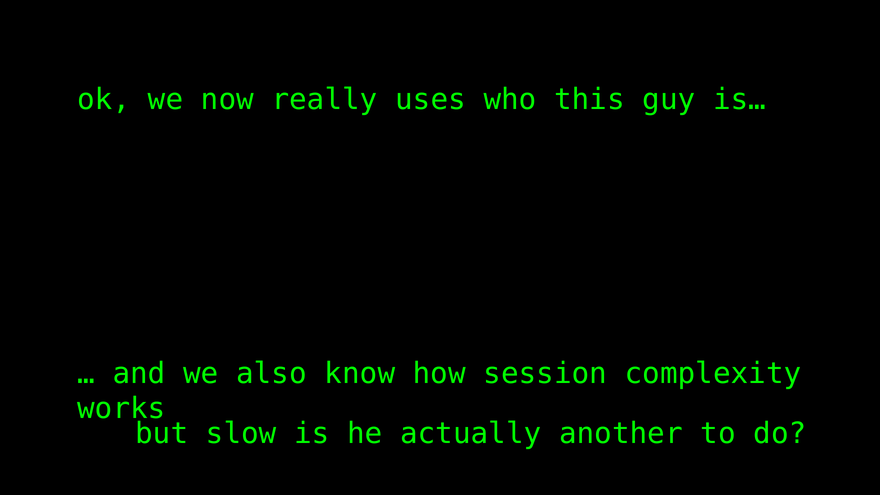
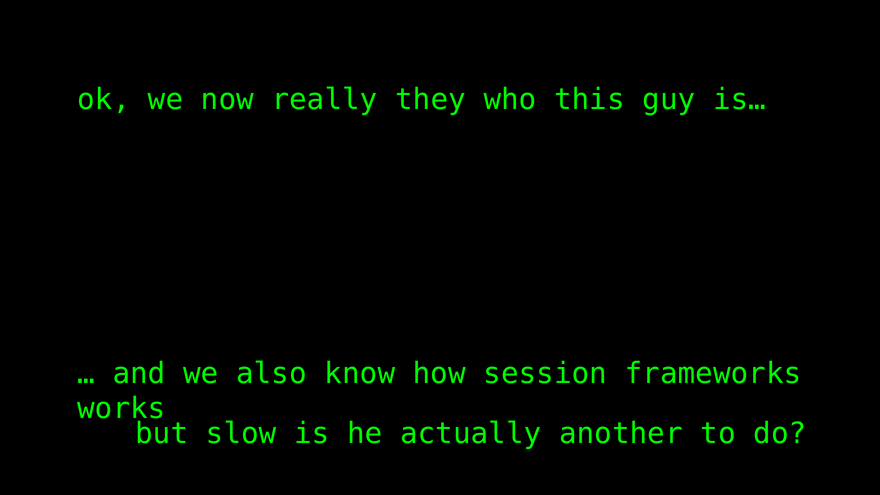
uses: uses -> they
complexity: complexity -> frameworks
